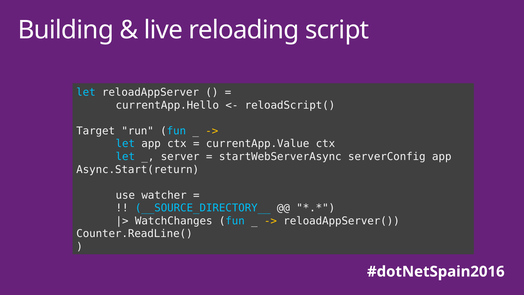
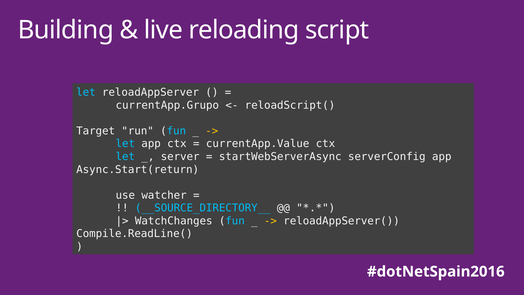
currentApp.Hello: currentApp.Hello -> currentApp.Grupo
Counter.ReadLine(: Counter.ReadLine( -> Compile.ReadLine(
